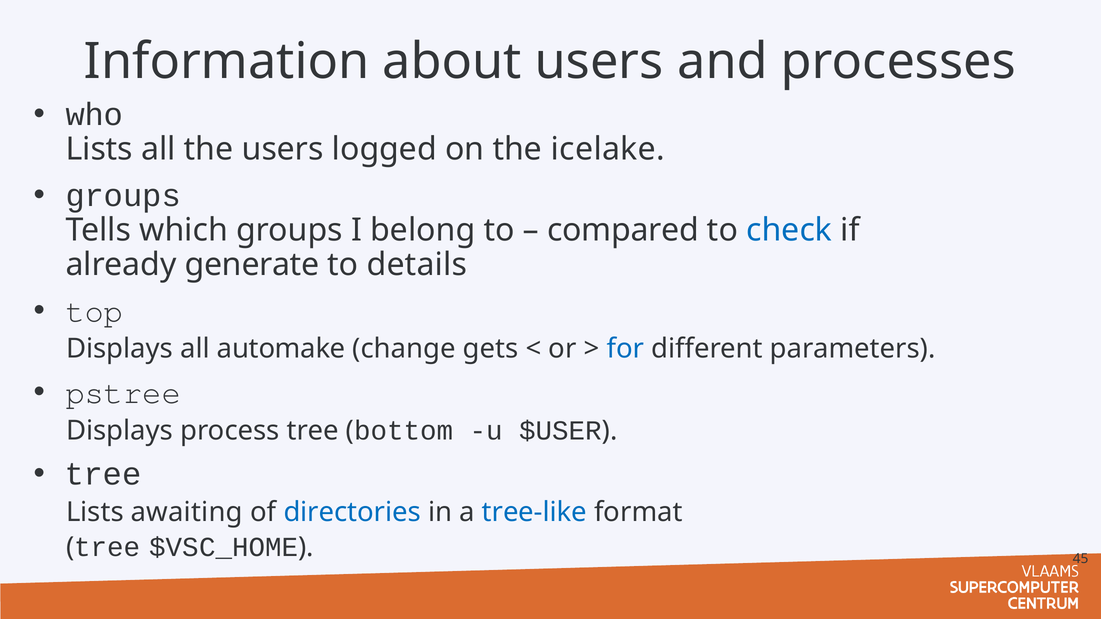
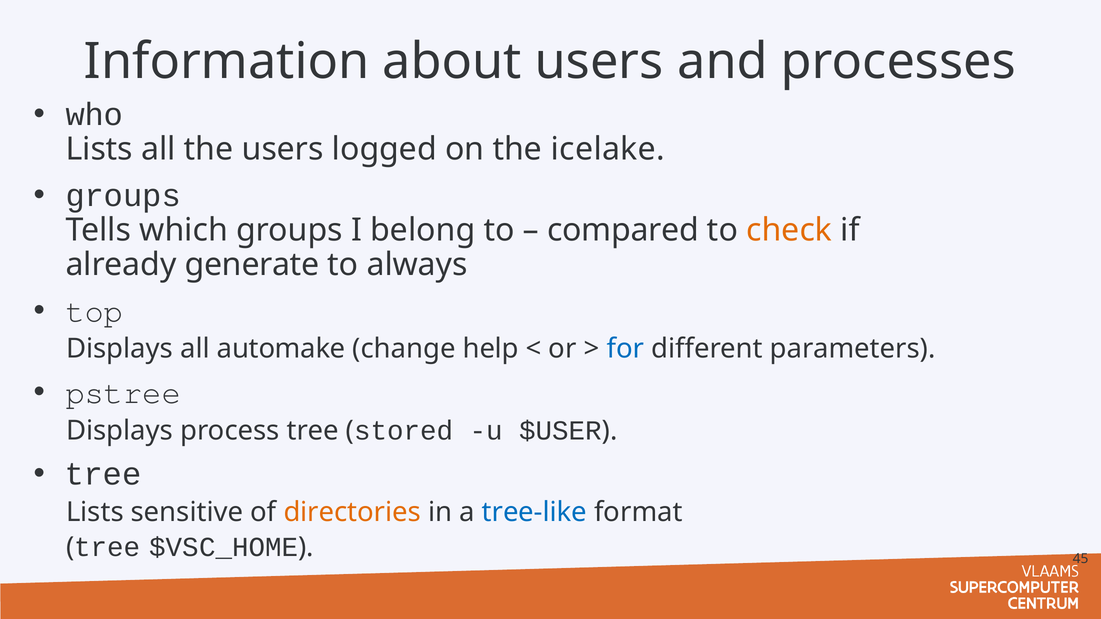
check colour: blue -> orange
details: details -> always
gets: gets -> help
bottom: bottom -> stored
awaiting: awaiting -> sensitive
directories colour: blue -> orange
